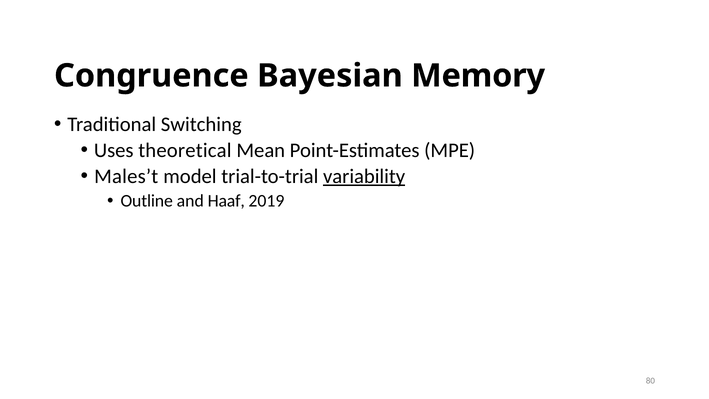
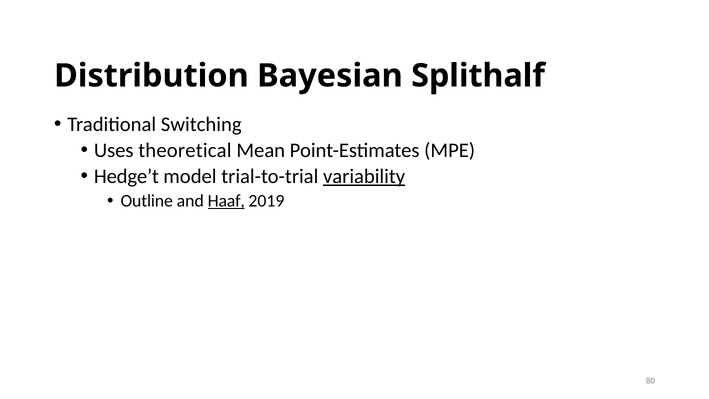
Congruence: Congruence -> Distribution
Memory: Memory -> Splithalf
Males’t: Males’t -> Hedge’t
Haaf underline: none -> present
